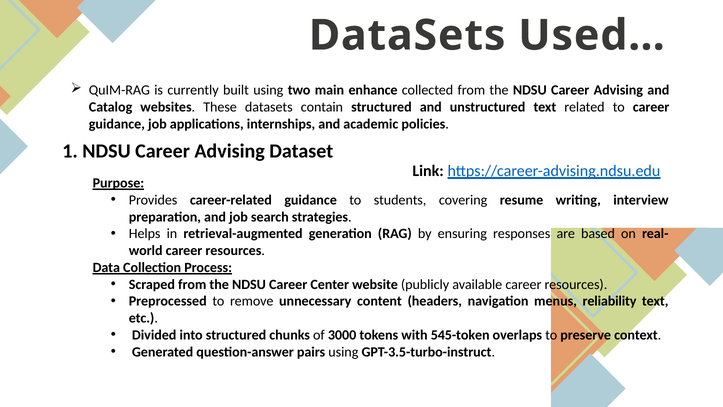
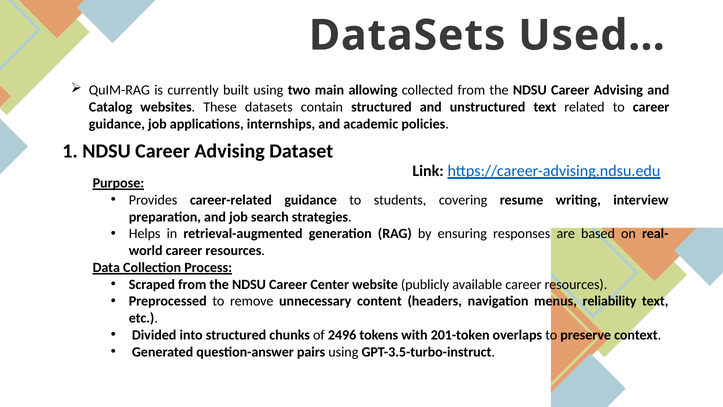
enhance: enhance -> allowing
3000: 3000 -> 2496
545-token: 545-token -> 201-token
